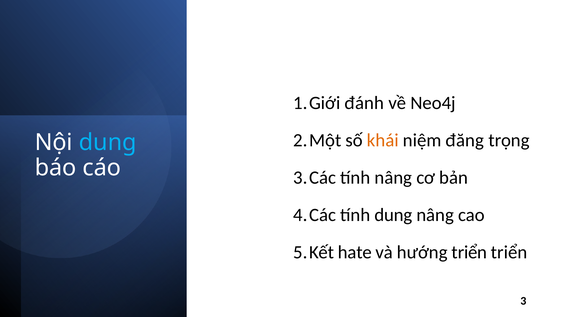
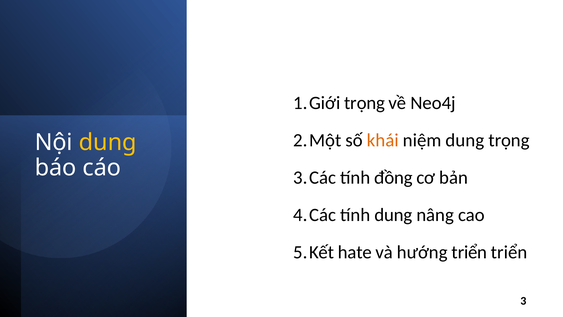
đánh at (364, 103): đánh -> trọng
niệm đăng: đăng -> dung
dung at (108, 142) colour: light blue -> yellow
tính nâng: nâng -> đồng
